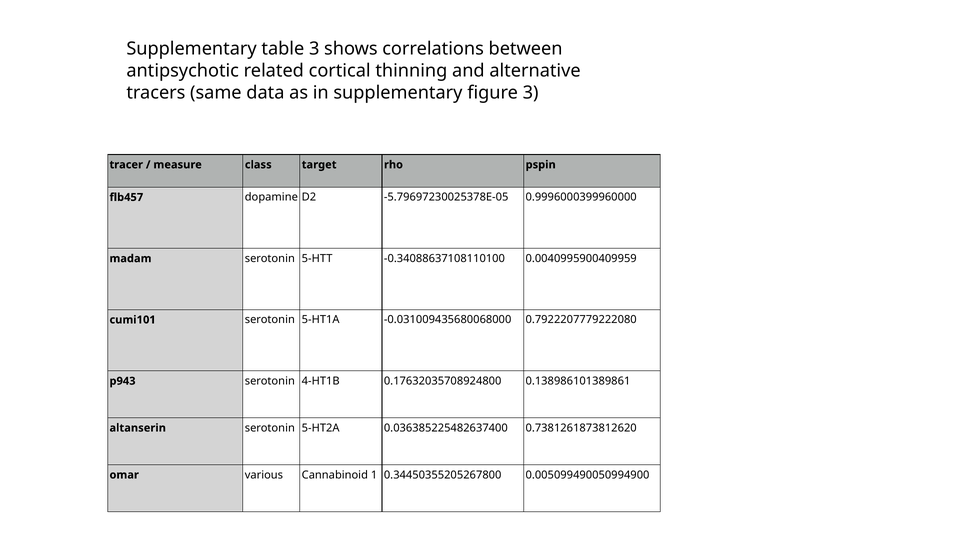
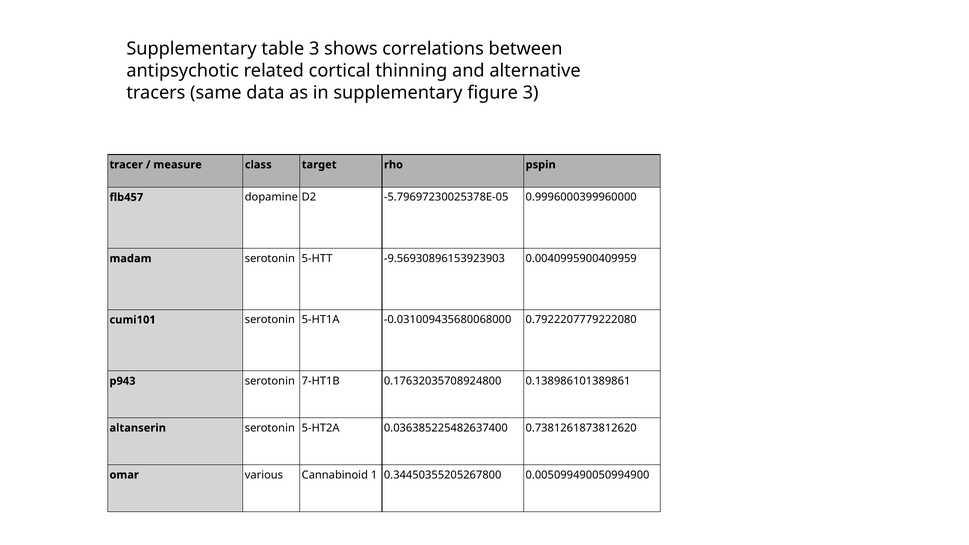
-0.34088637108110100: -0.34088637108110100 -> -9.56930896153923903
4-HT1B: 4-HT1B -> 7-HT1B
